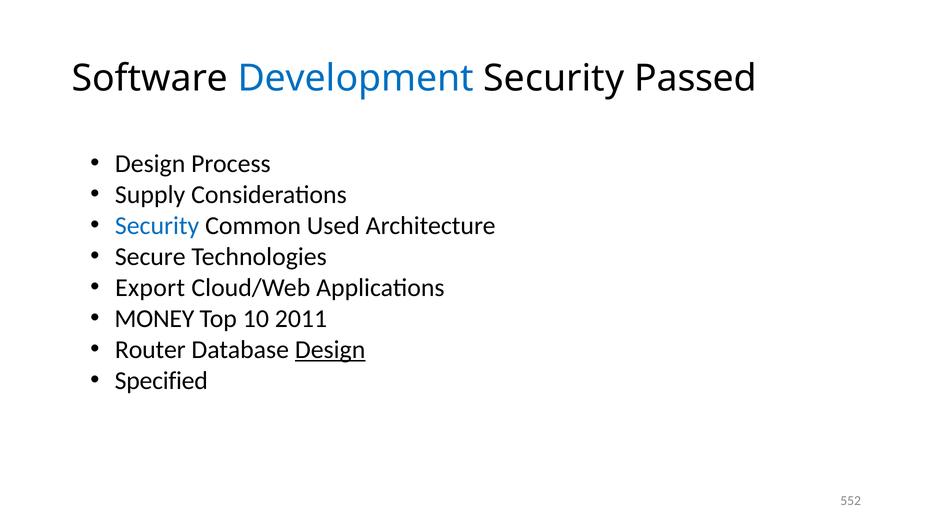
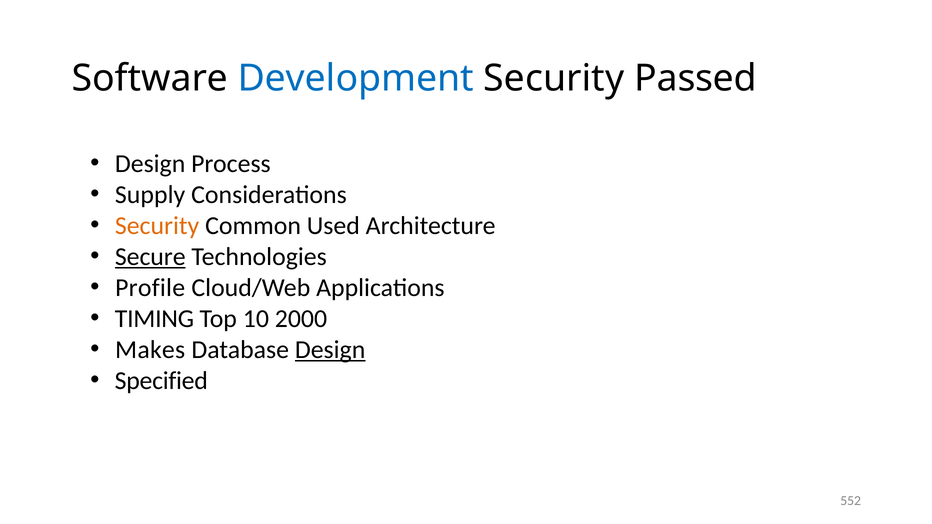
Security at (157, 226) colour: blue -> orange
Secure underline: none -> present
Export: Export -> Profile
MONEY: MONEY -> TIMING
2011: 2011 -> 2000
Router: Router -> Makes
